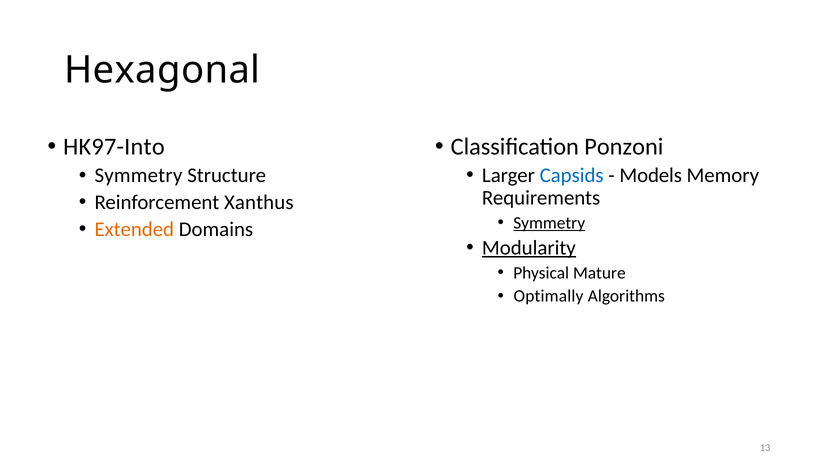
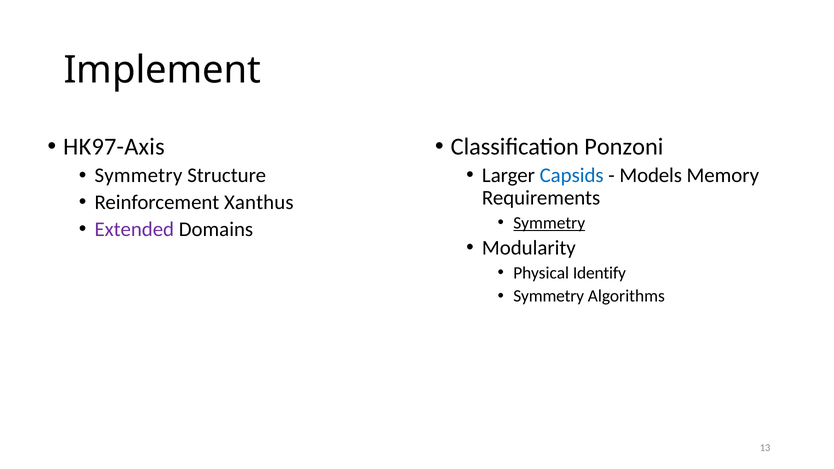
Hexagonal: Hexagonal -> Implement
HK97-Into: HK97-Into -> HK97-Axis
Extended colour: orange -> purple
Modularity underline: present -> none
Mature: Mature -> Identify
Optimally at (549, 296): Optimally -> Symmetry
